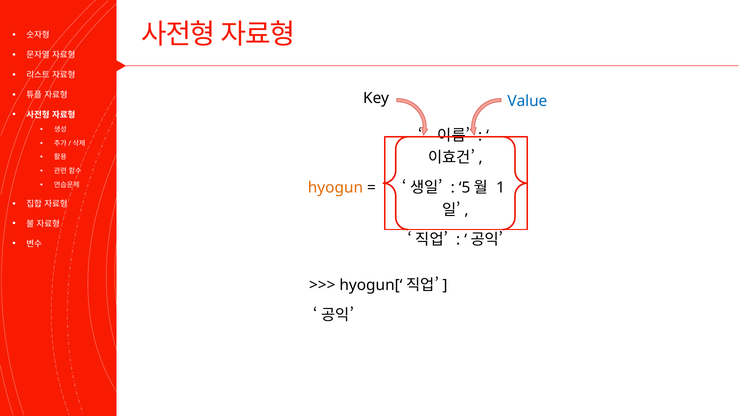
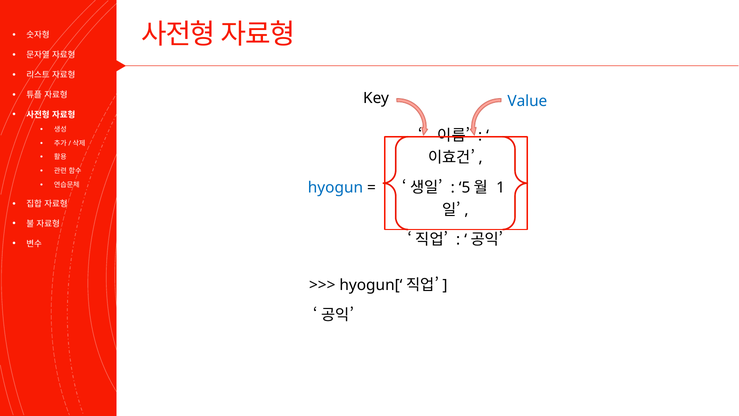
hyogun colour: orange -> blue
